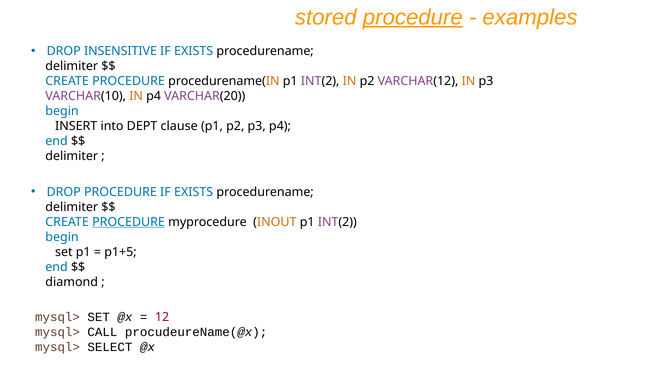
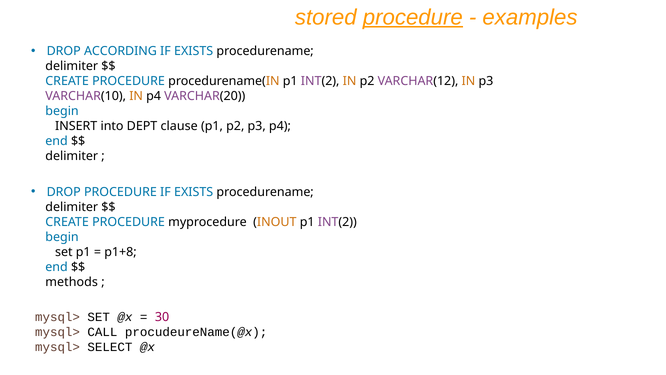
INSENSITIVE: INSENSITIVE -> ACCORDING
PROCEDURE at (129, 222) underline: present -> none
p1+5: p1+5 -> p1+8
diamond: diamond -> methods
12: 12 -> 30
